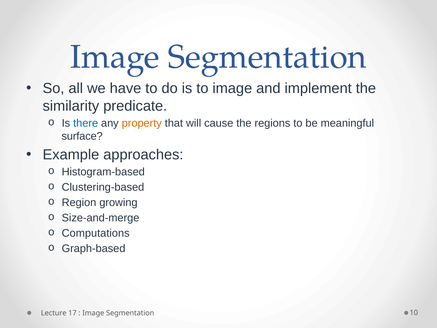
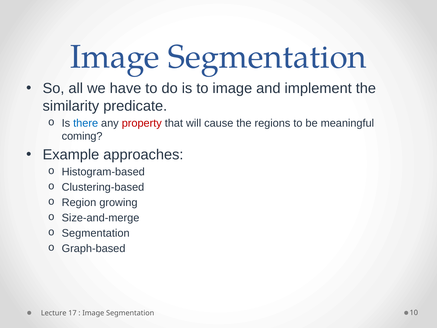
property colour: orange -> red
surface: surface -> coming
Computations at (96, 233): Computations -> Segmentation
